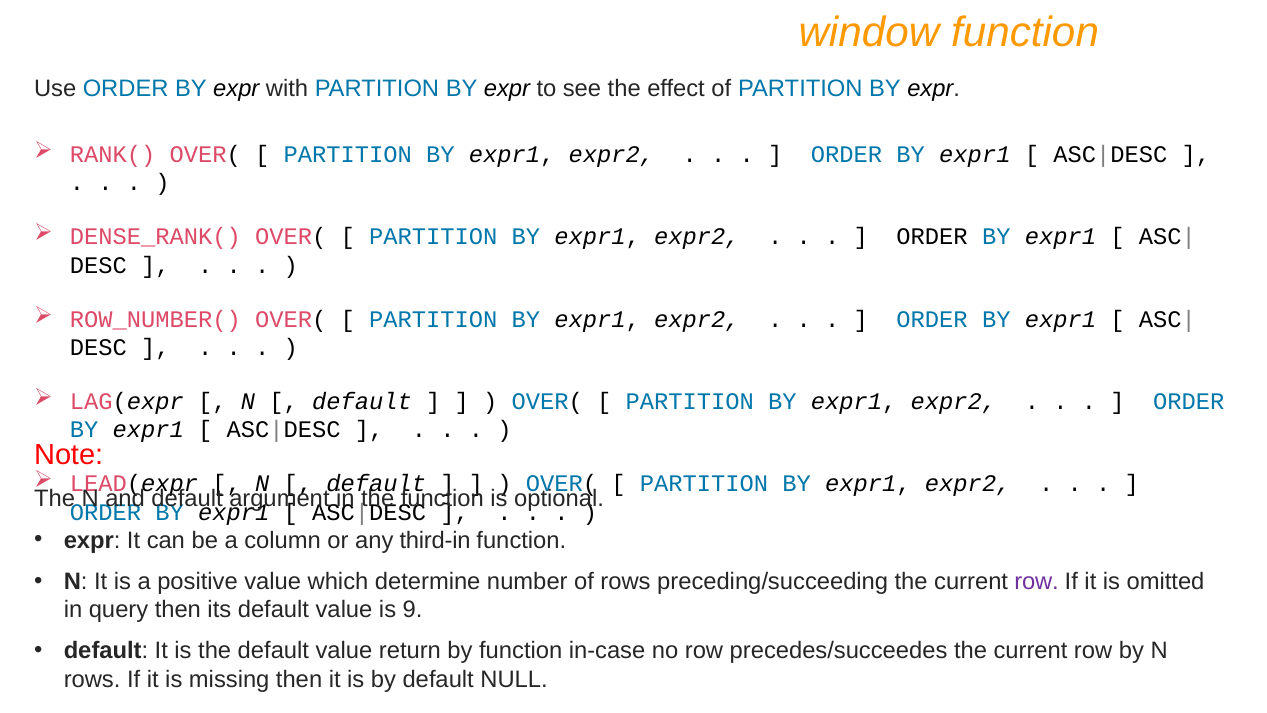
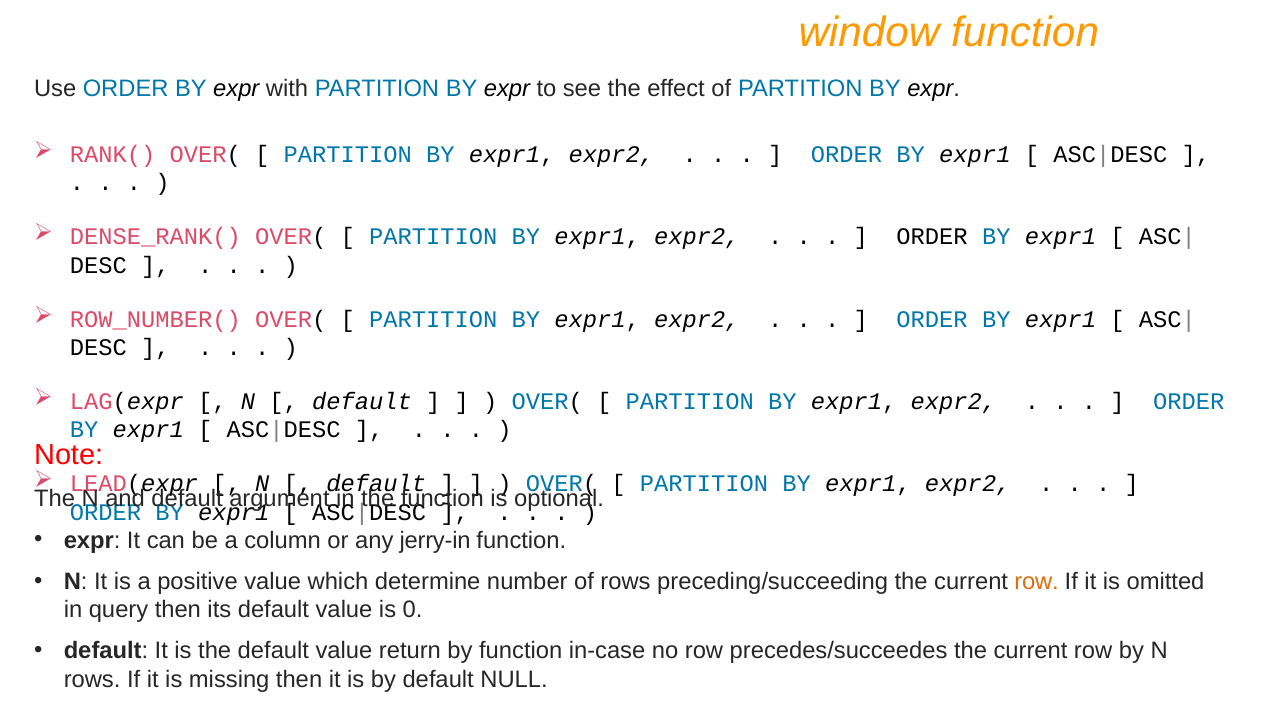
third-in: third-in -> jerry-in
row at (1037, 581) colour: purple -> orange
9: 9 -> 0
